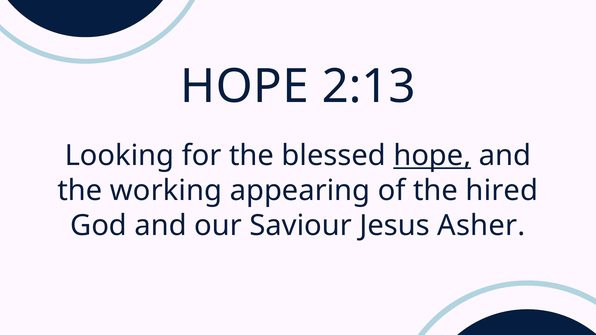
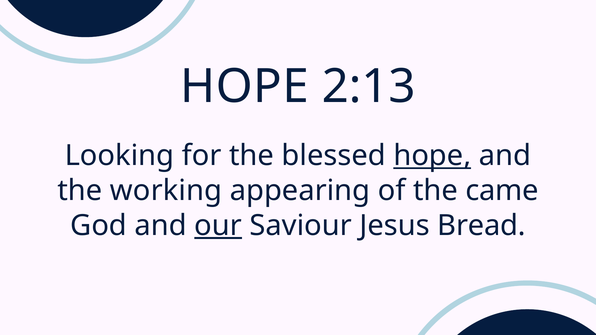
hired: hired -> came
our underline: none -> present
Asher: Asher -> Bread
